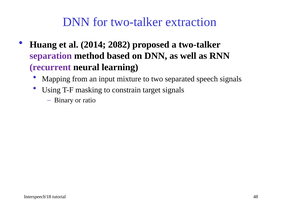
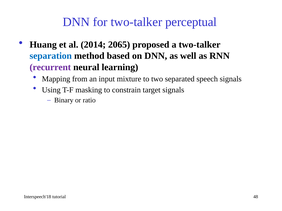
extraction: extraction -> perceptual
2082: 2082 -> 2065
separation colour: purple -> blue
